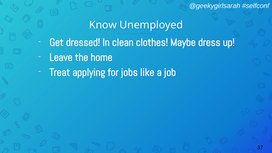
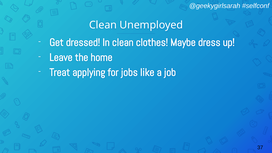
Know at (103, 25): Know -> Clean
